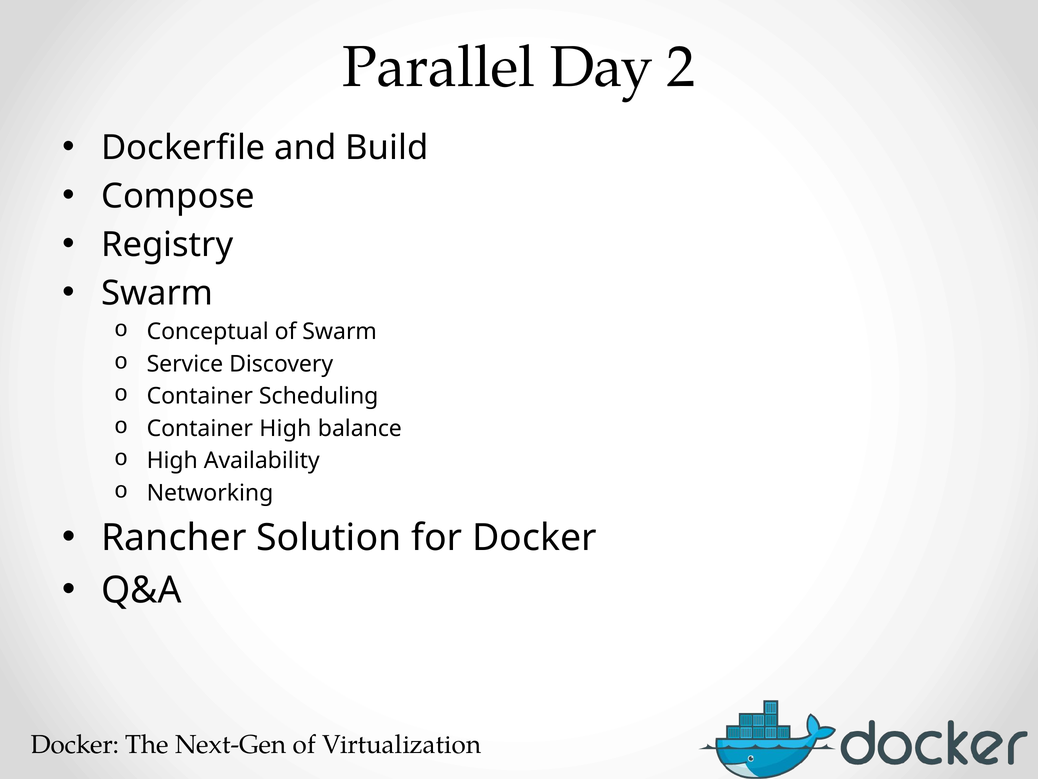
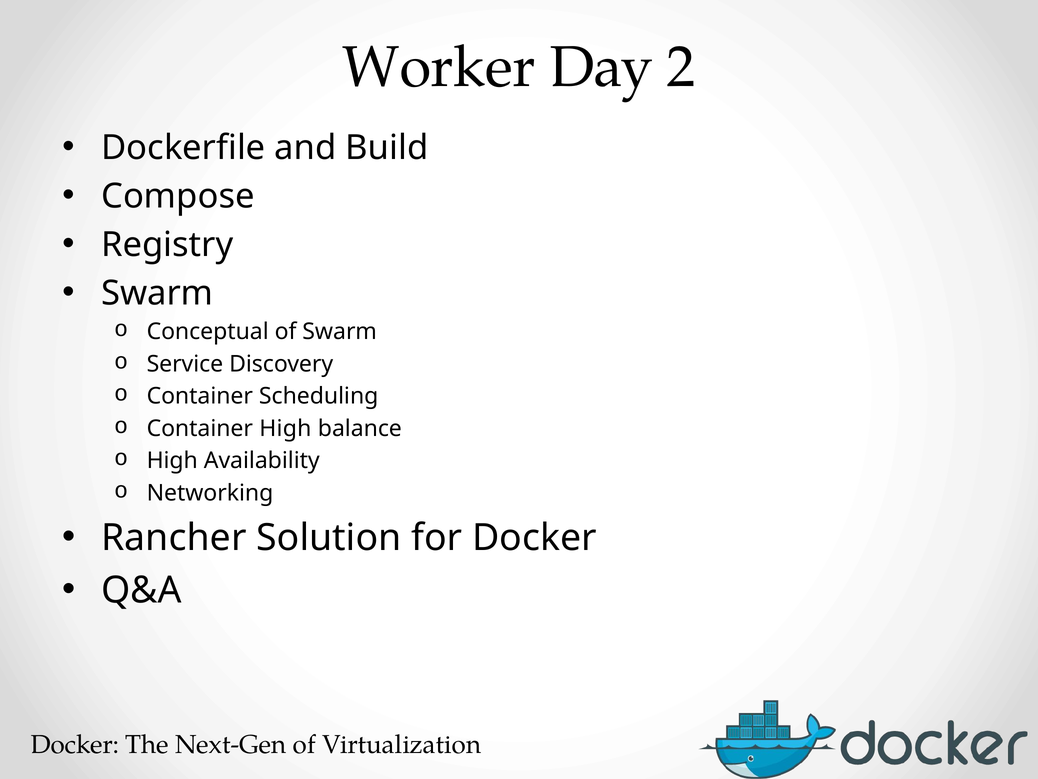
Parallel: Parallel -> Worker
